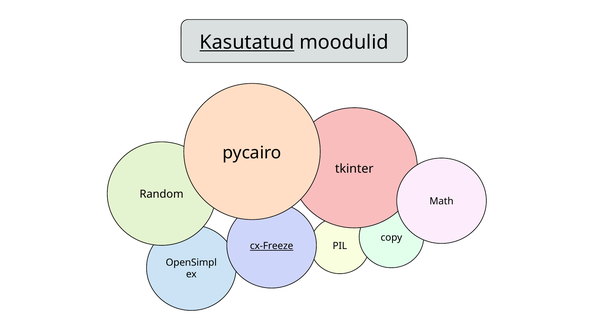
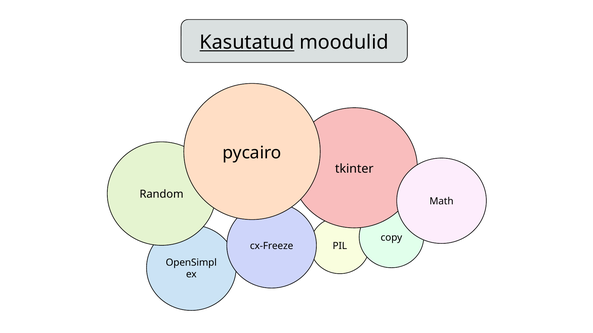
cx-Freeze underline: present -> none
